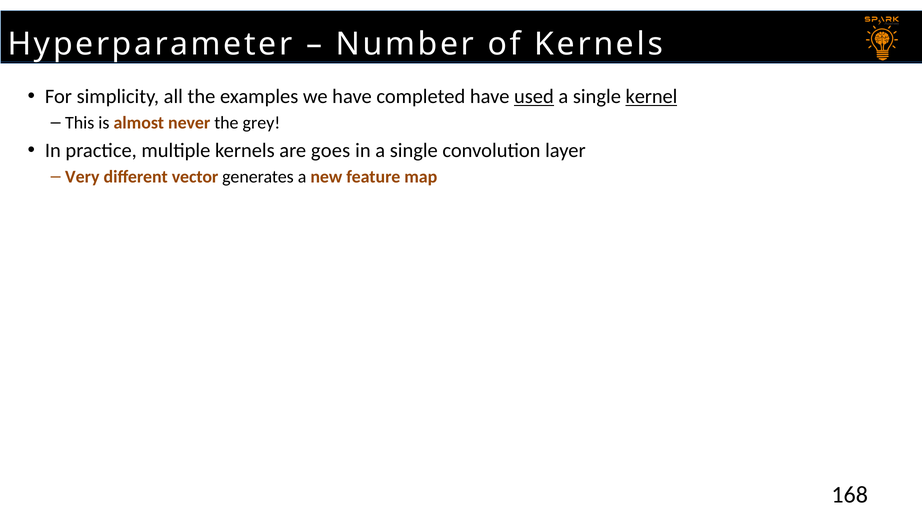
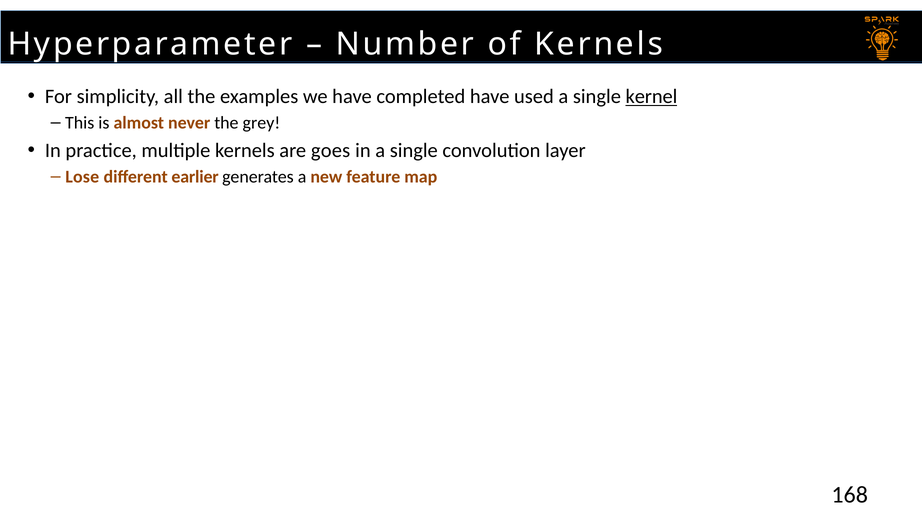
used underline: present -> none
Very: Very -> Lose
vector: vector -> earlier
